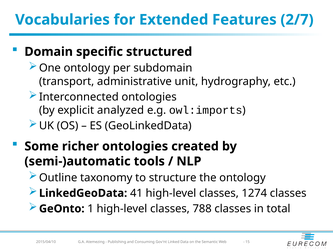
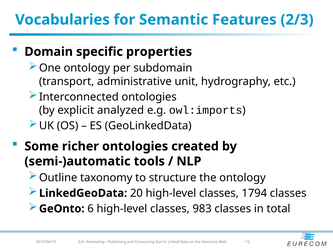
for Extended: Extended -> Semantic
2/7: 2/7 -> 2/3
structured: structured -> properties
41: 41 -> 20
1274: 1274 -> 1794
1: 1 -> 6
788: 788 -> 983
